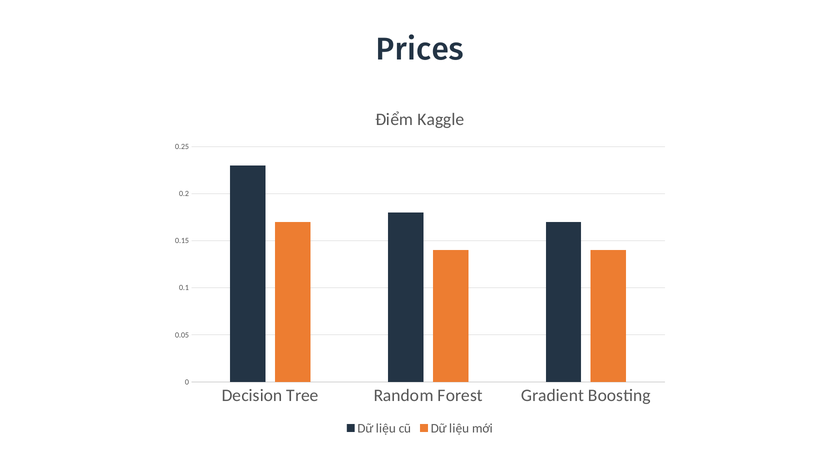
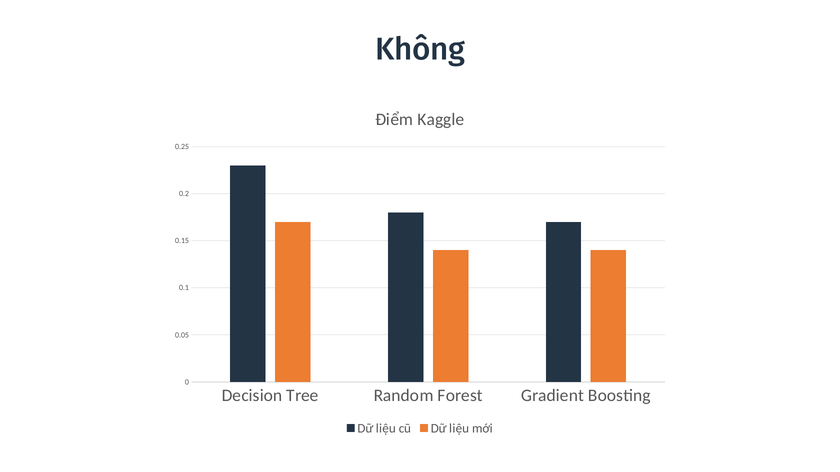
Prices: Prices -> Không
